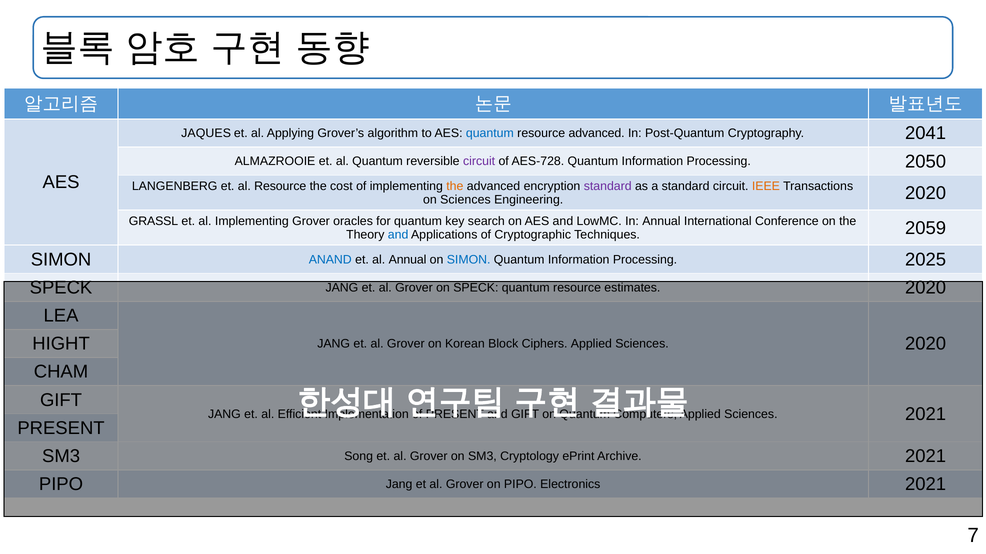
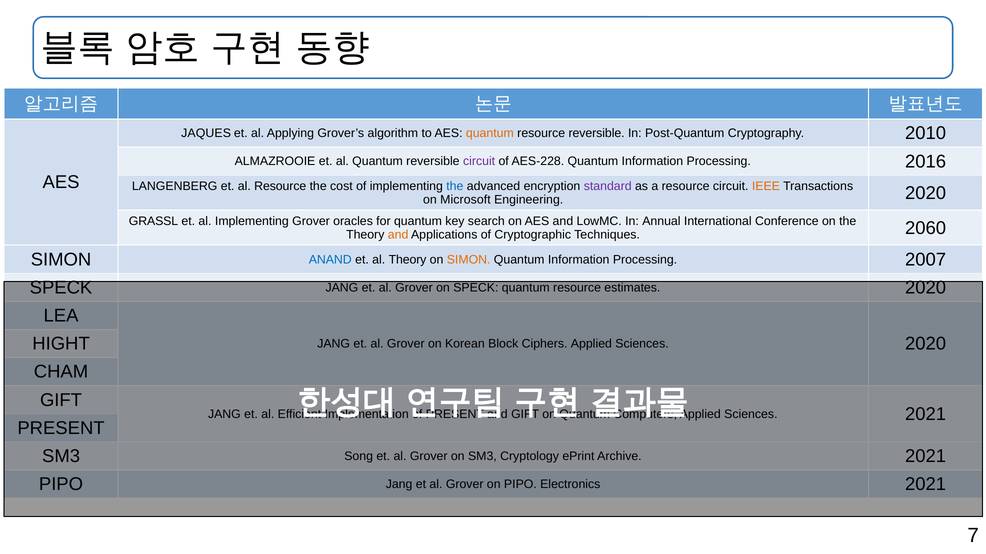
quantum at (490, 133) colour: blue -> orange
resource advanced: advanced -> reversible
2041: 2041 -> 2010
AES-728: AES-728 -> AES-228
2050: 2050 -> 2016
the at (455, 186) colour: orange -> blue
a standard: standard -> resource
on Sciences: Sciences -> Microsoft
and at (398, 235) colour: blue -> orange
2059: 2059 -> 2060
al Annual: Annual -> Theory
SIMON at (469, 260) colour: blue -> orange
2025: 2025 -> 2007
